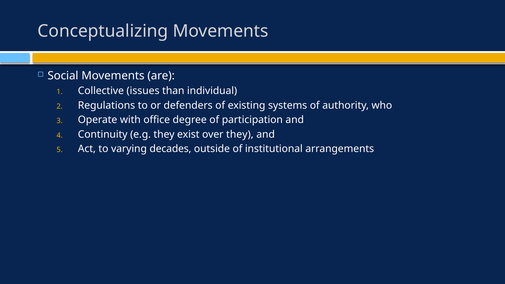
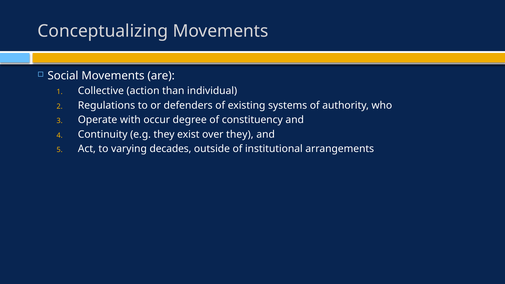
issues: issues -> action
office: office -> occur
participation: participation -> constituency
